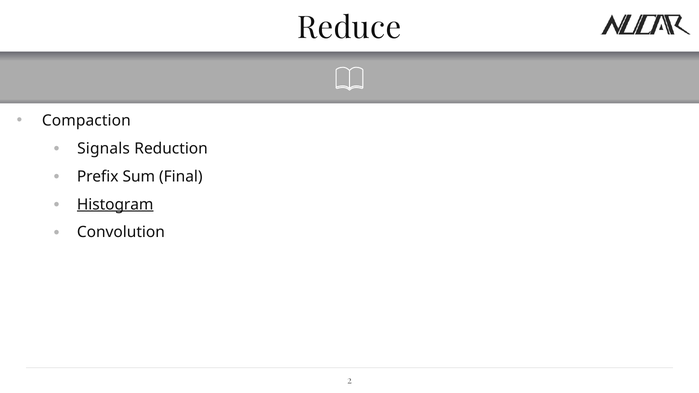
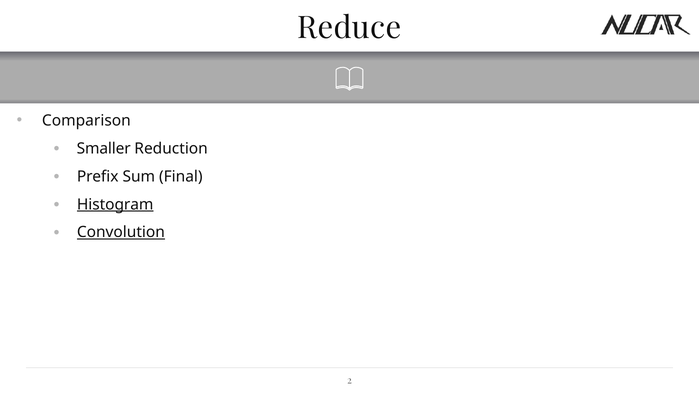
Compaction: Compaction -> Comparison
Signals: Signals -> Smaller
Convolution underline: none -> present
